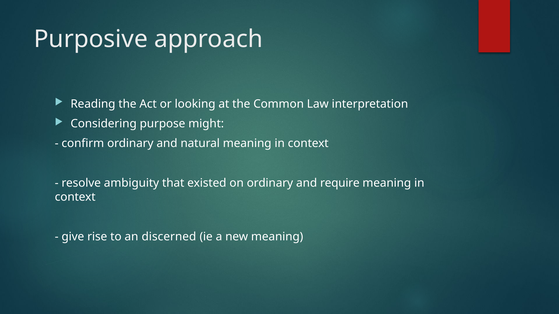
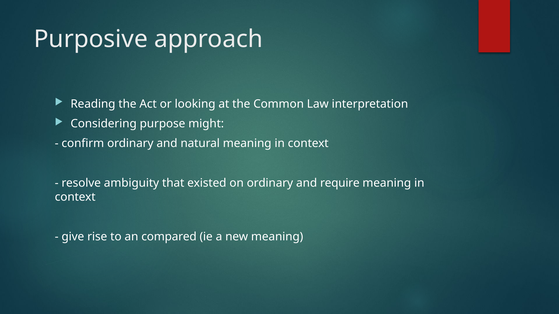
discerned: discerned -> compared
